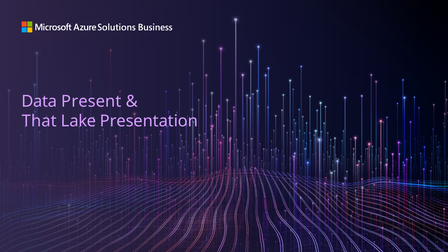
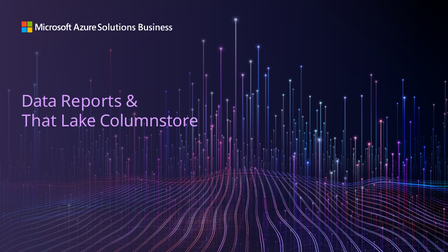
Present: Present -> Reports
Presentation: Presentation -> Columnstore
